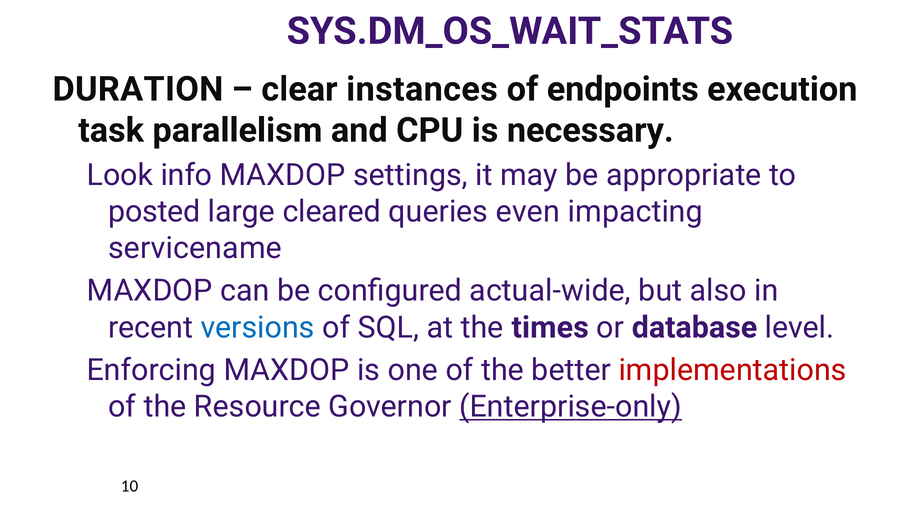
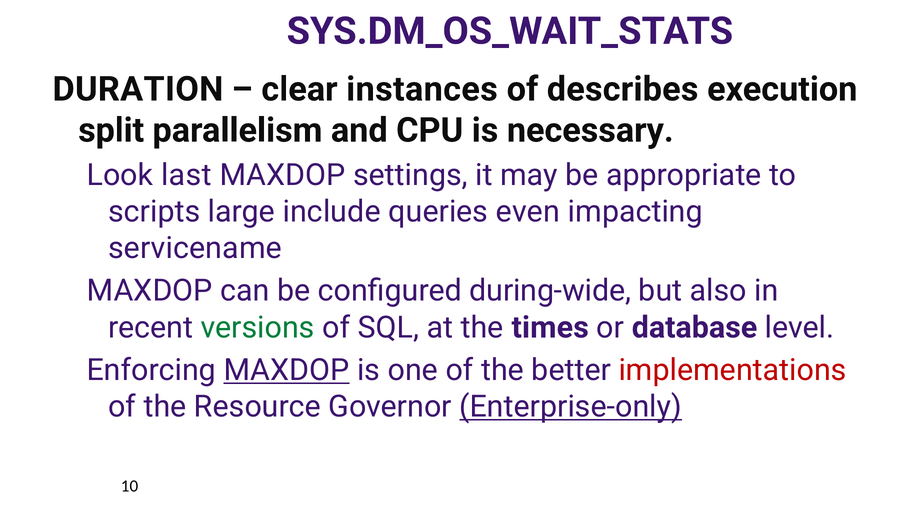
endpoints: endpoints -> describes
task: task -> split
info: info -> last
posted: posted -> scripts
cleared: cleared -> include
actual-wide: actual-wide -> during-wide
versions colour: blue -> green
MAXDOP at (286, 370) underline: none -> present
